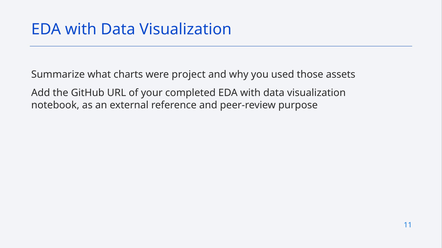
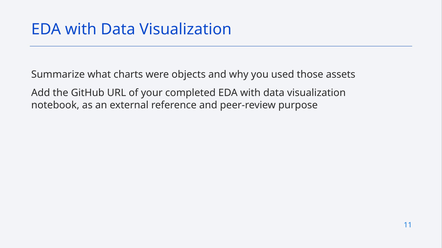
project: project -> objects
